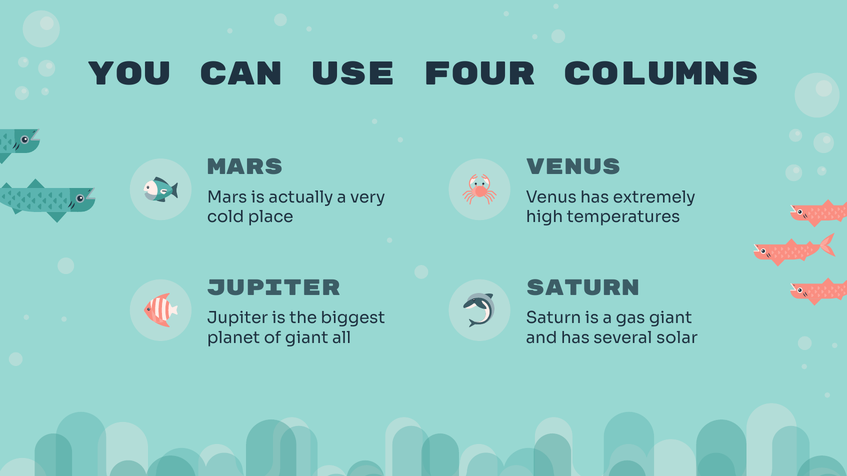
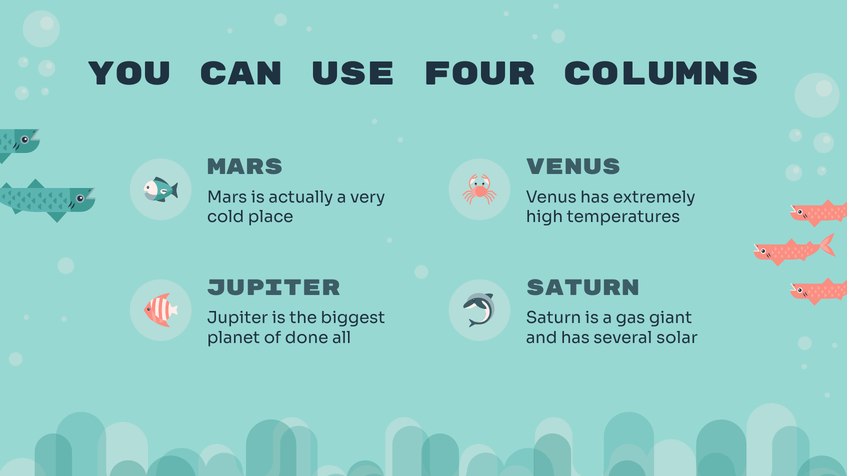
of giant: giant -> done
